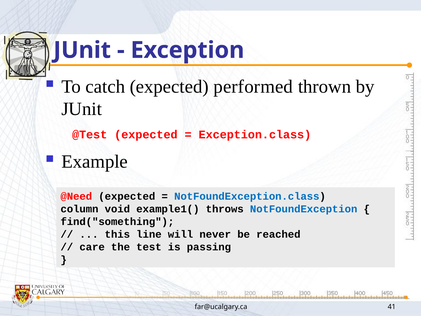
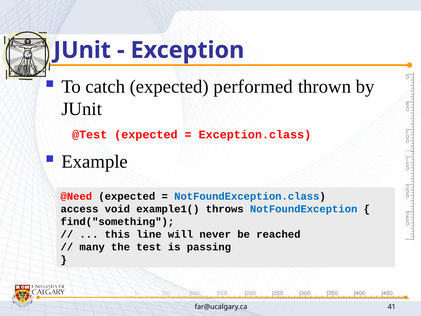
column: column -> access
care: care -> many
